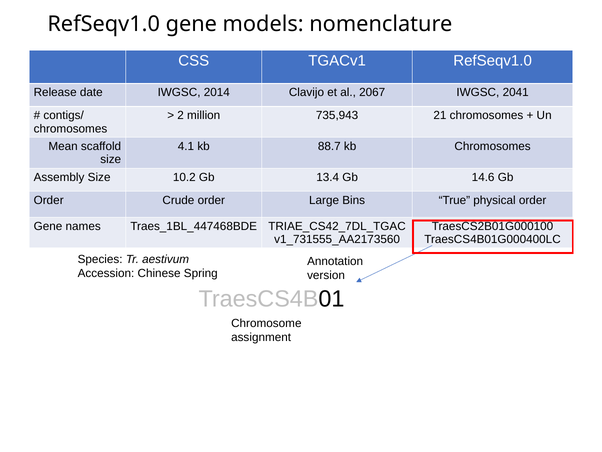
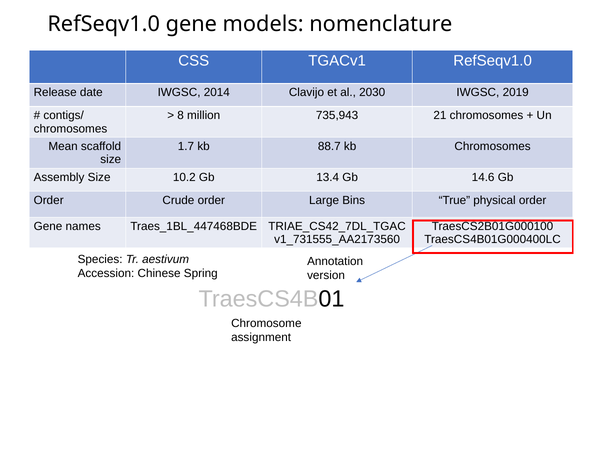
2067: 2067 -> 2030
2041: 2041 -> 2019
2: 2 -> 8
4.1: 4.1 -> 1.7
